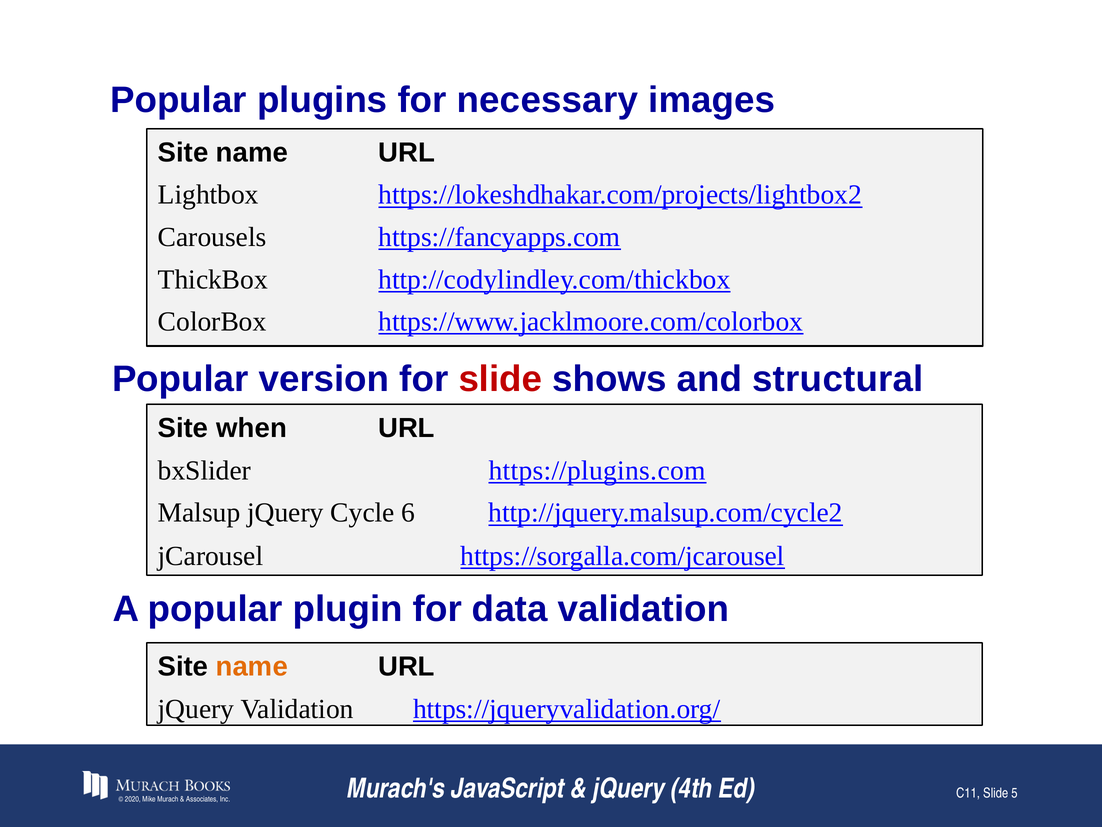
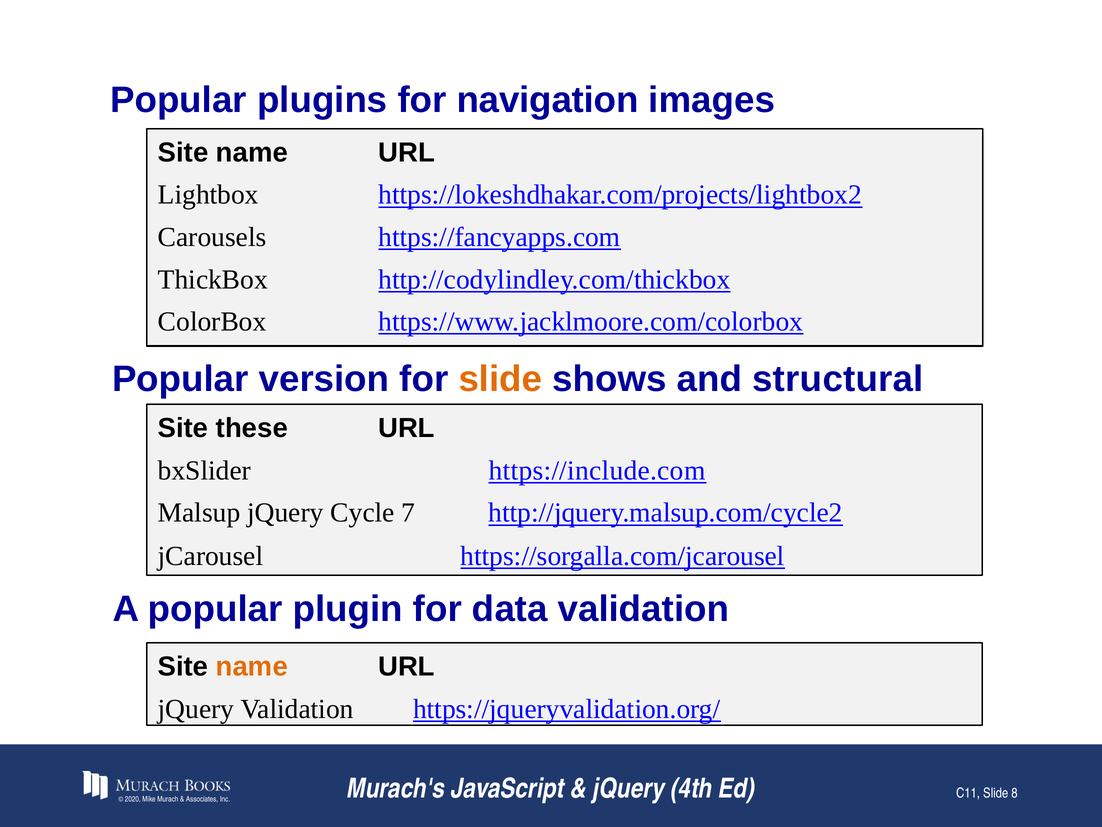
necessary: necessary -> navigation
slide at (500, 379) colour: red -> orange
when: when -> these
https://plugins.com: https://plugins.com -> https://include.com
6: 6 -> 7
5: 5 -> 8
